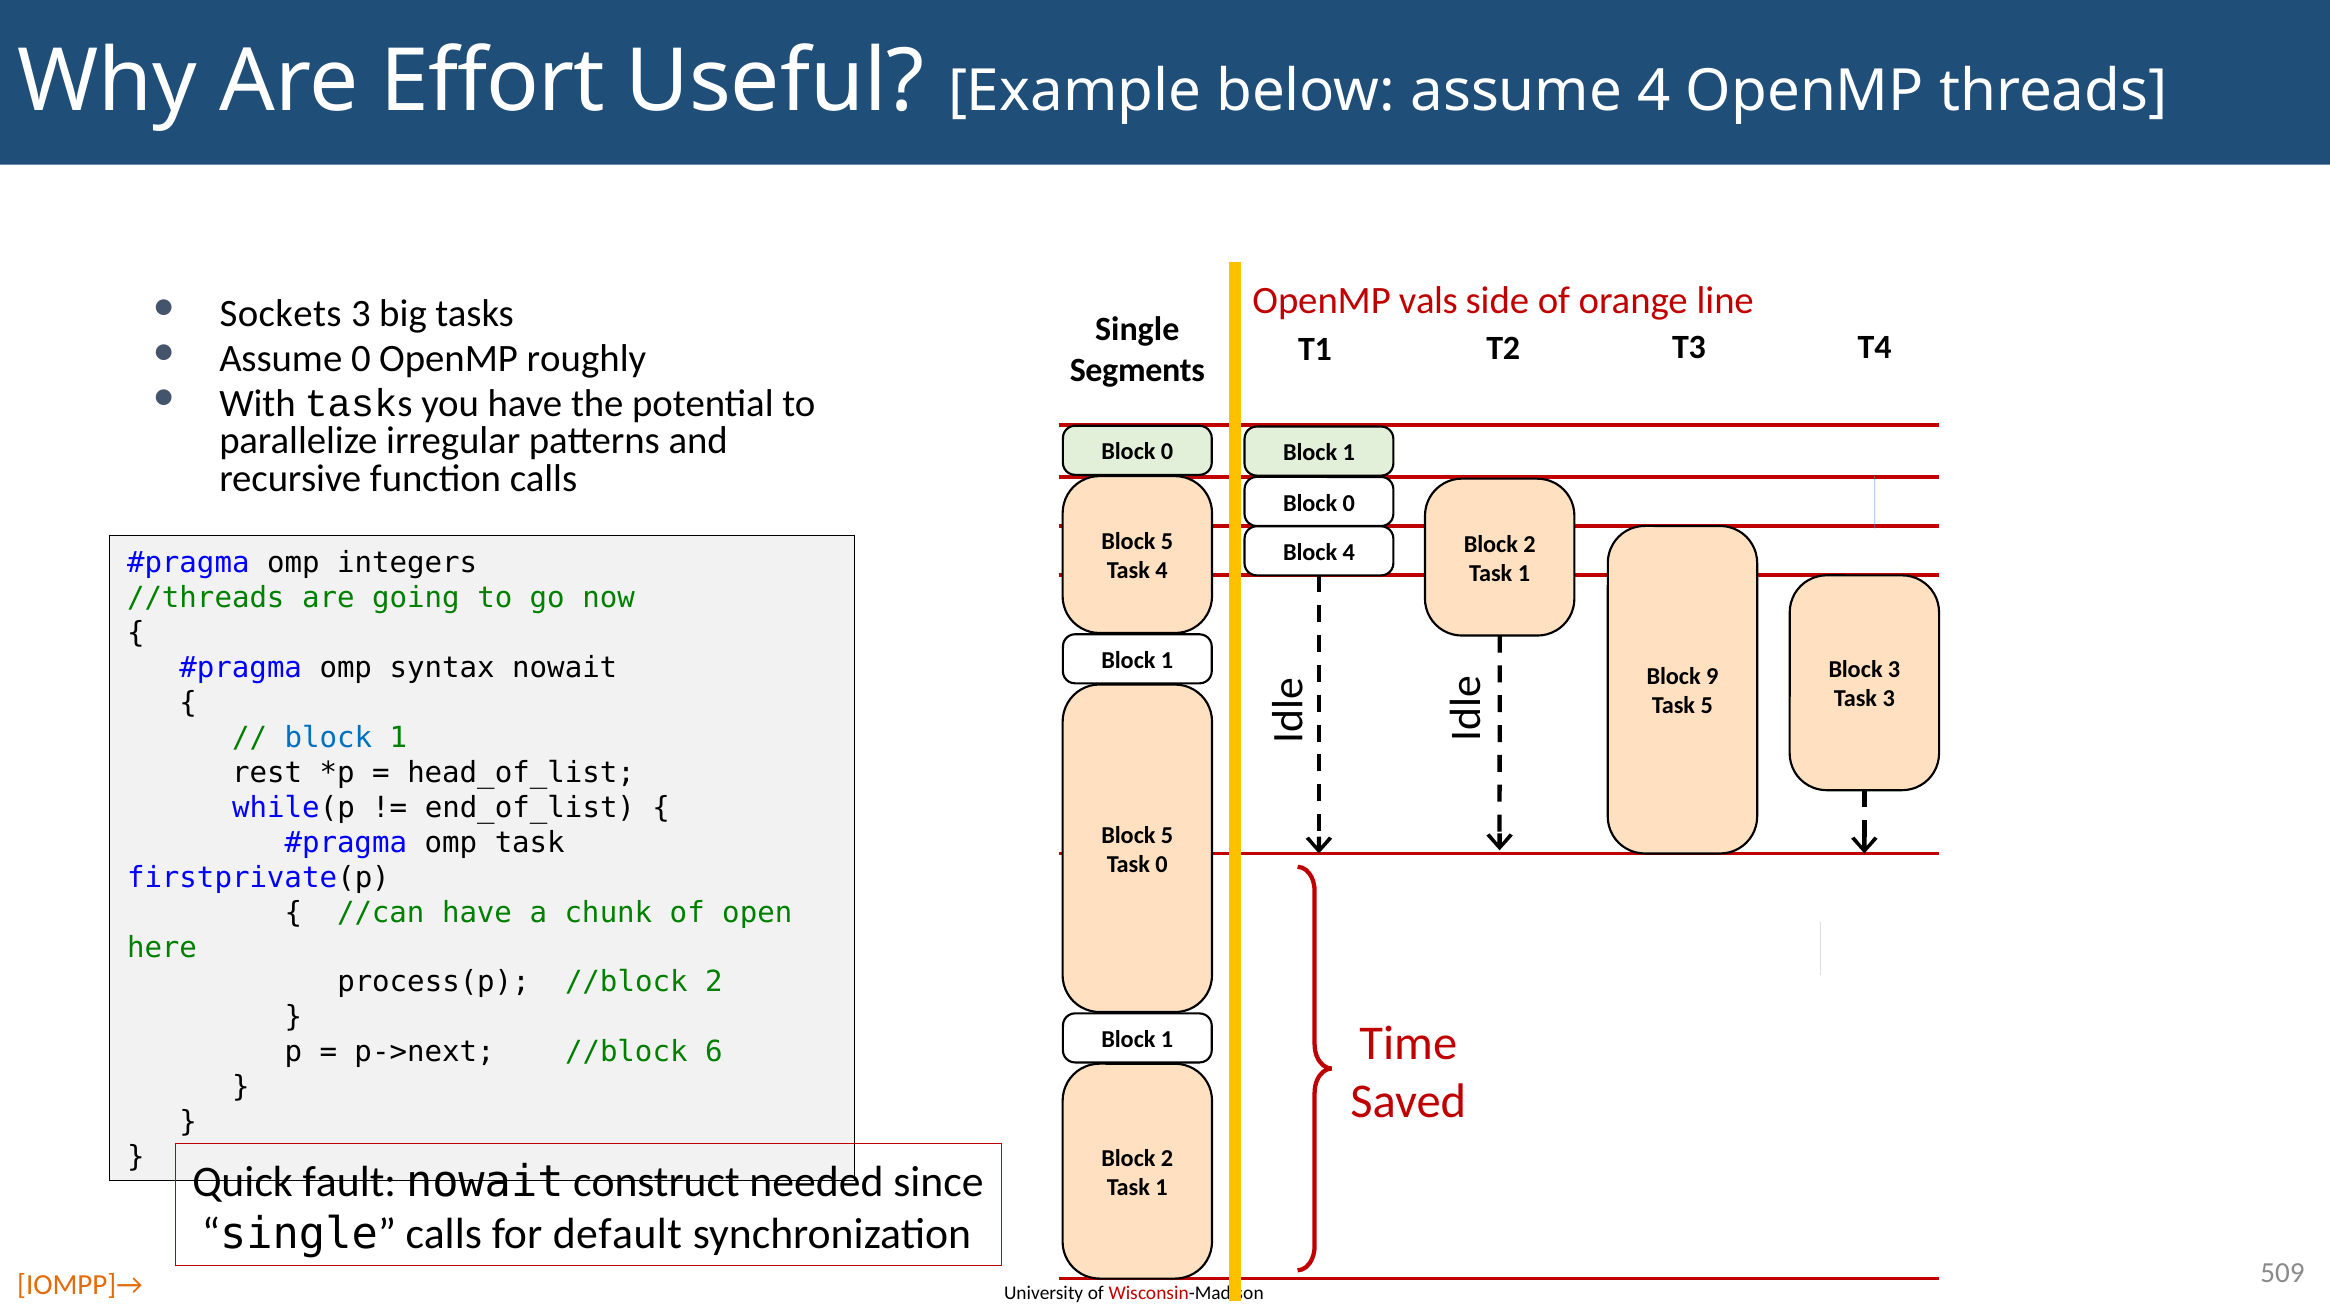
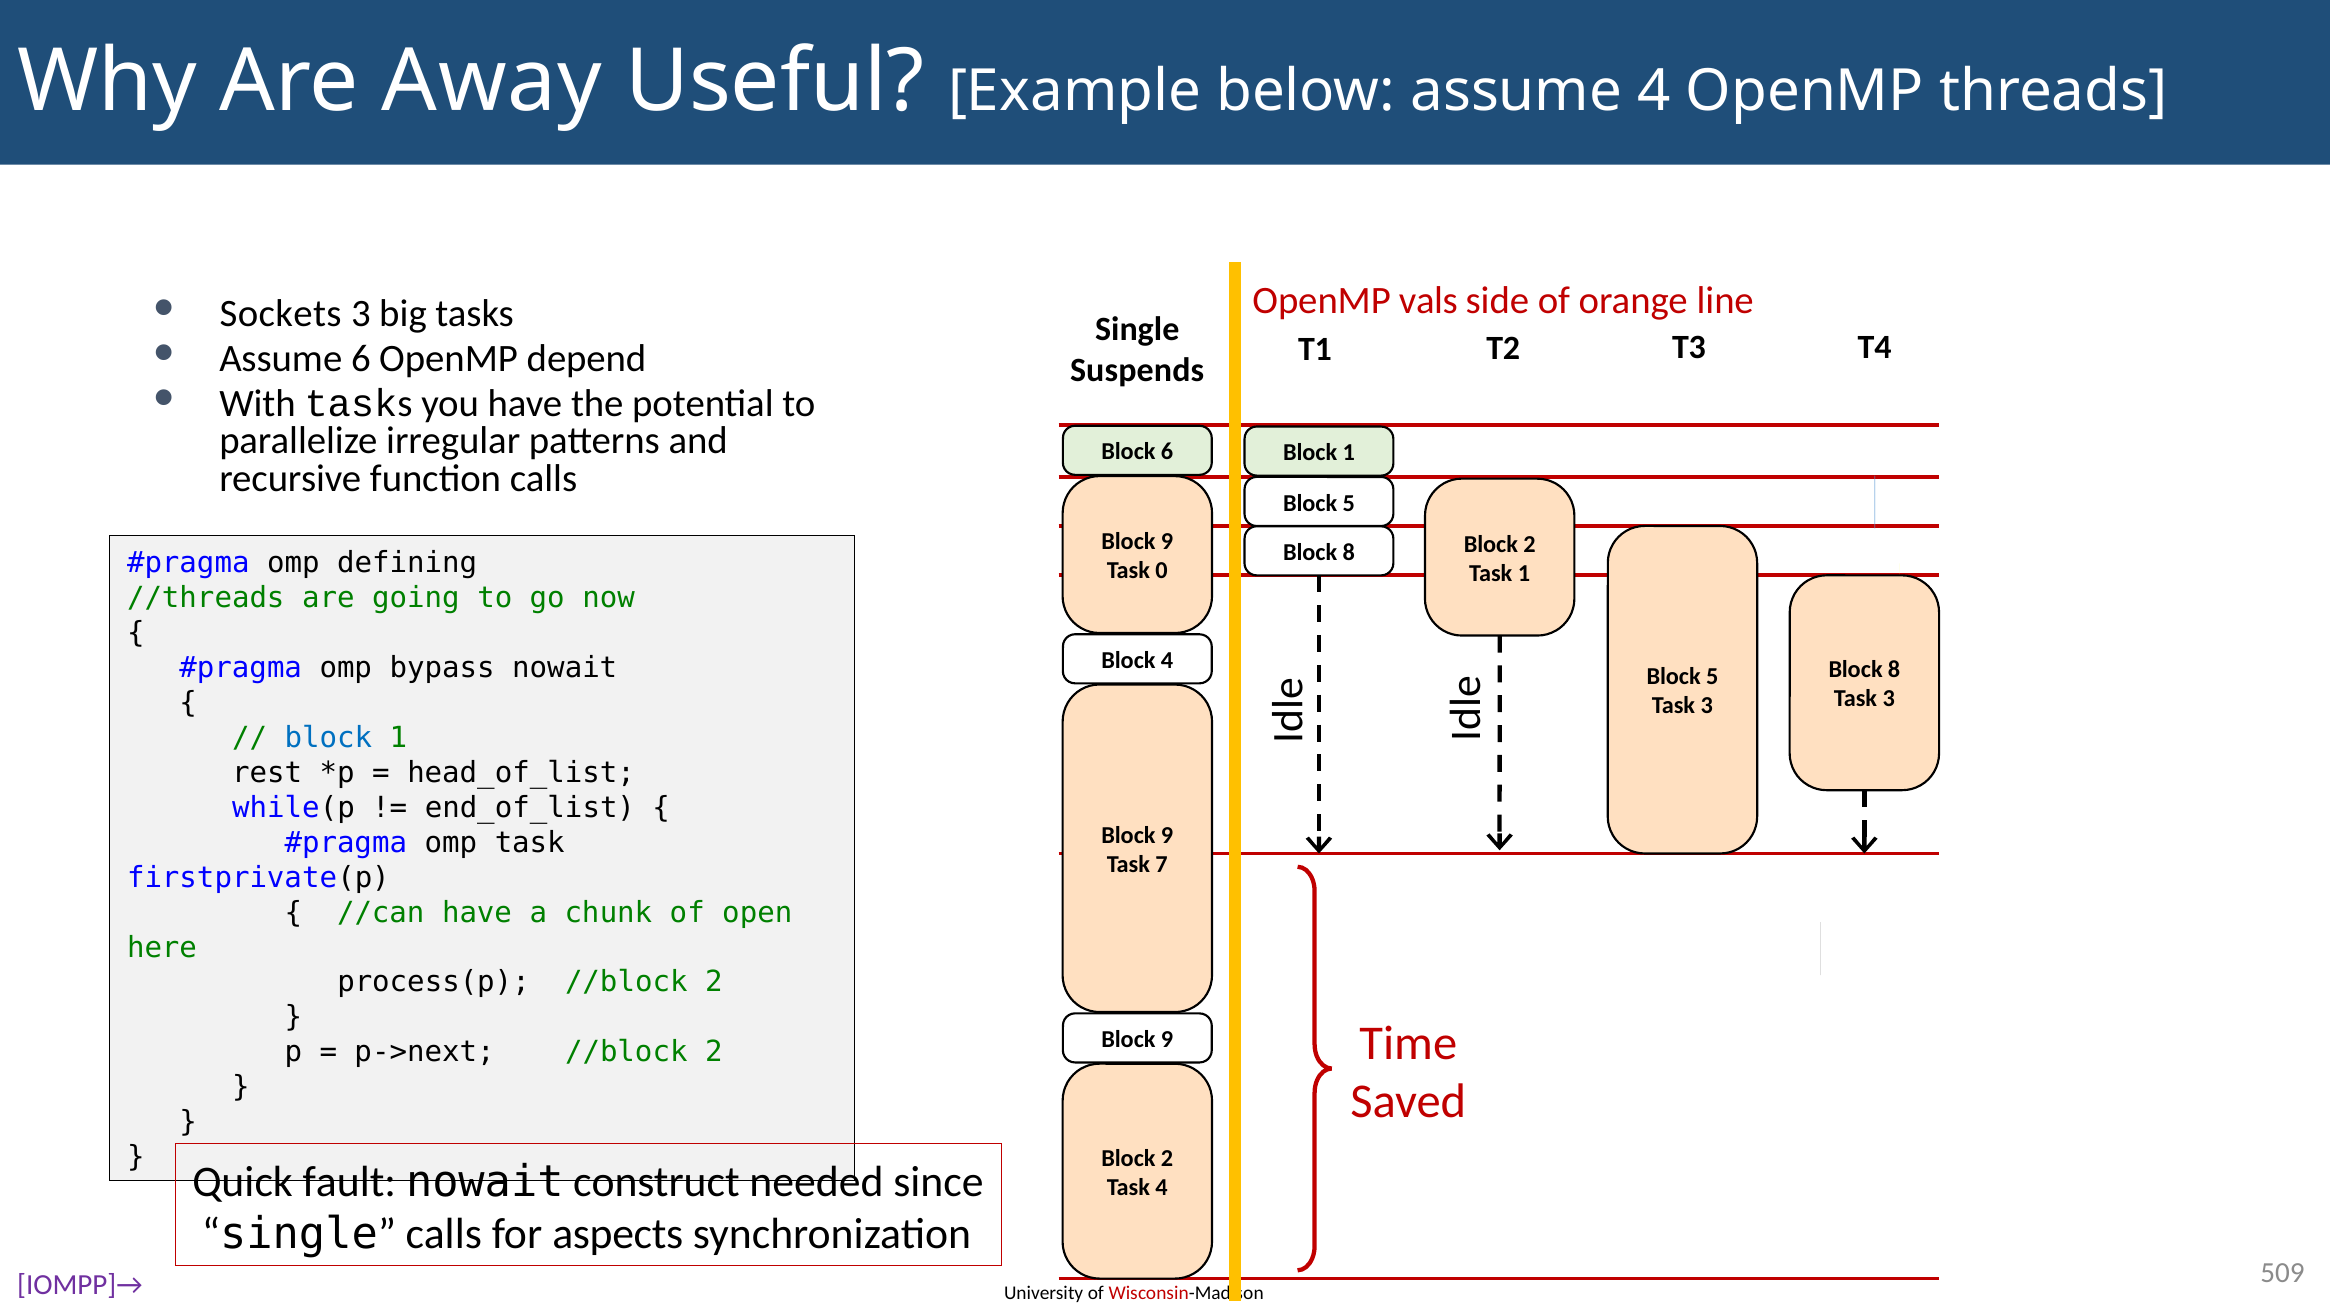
Effort: Effort -> Away
Assume 0: 0 -> 6
roughly: roughly -> depend
Segments: Segments -> Suspends
0 at (1167, 452): 0 -> 6
0 at (1349, 503): 0 -> 5
5 at (1167, 542): 5 -> 9
4 at (1349, 553): 4 -> 8
integers: integers -> defining
Task 4: 4 -> 0
1 at (1167, 661): 1 -> 4
syntax: syntax -> bypass
3 at (1894, 670): 3 -> 8
9 at (1712, 677): 9 -> 5
5 at (1707, 706): 5 -> 3
5 at (1167, 836): 5 -> 9
Task 0: 0 -> 7
1 at (1167, 1040): 1 -> 9
p->next //block 6: 6 -> 2
1 at (1162, 1188): 1 -> 4
default: default -> aspects
IOMPP]→ colour: orange -> purple
